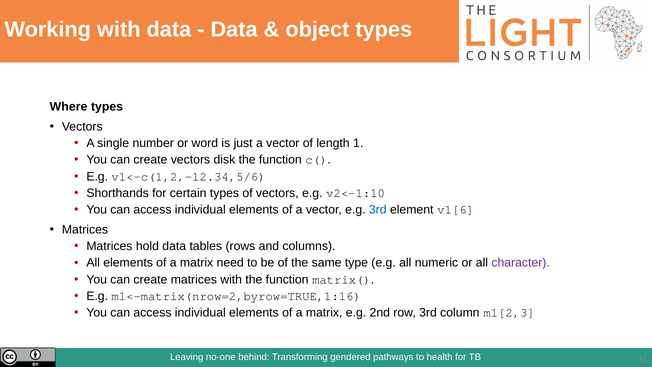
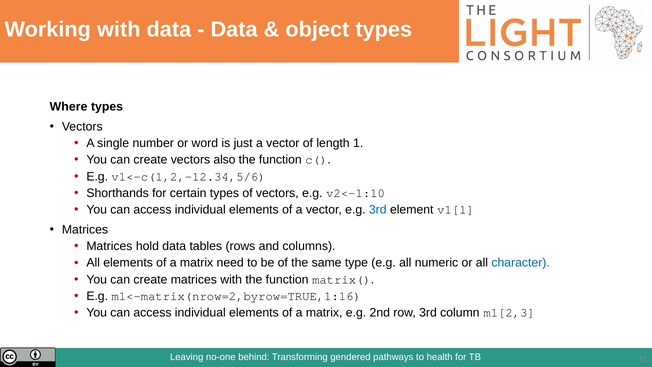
disk: disk -> also
v1[6: v1[6 -> v1[1
character colour: purple -> blue
